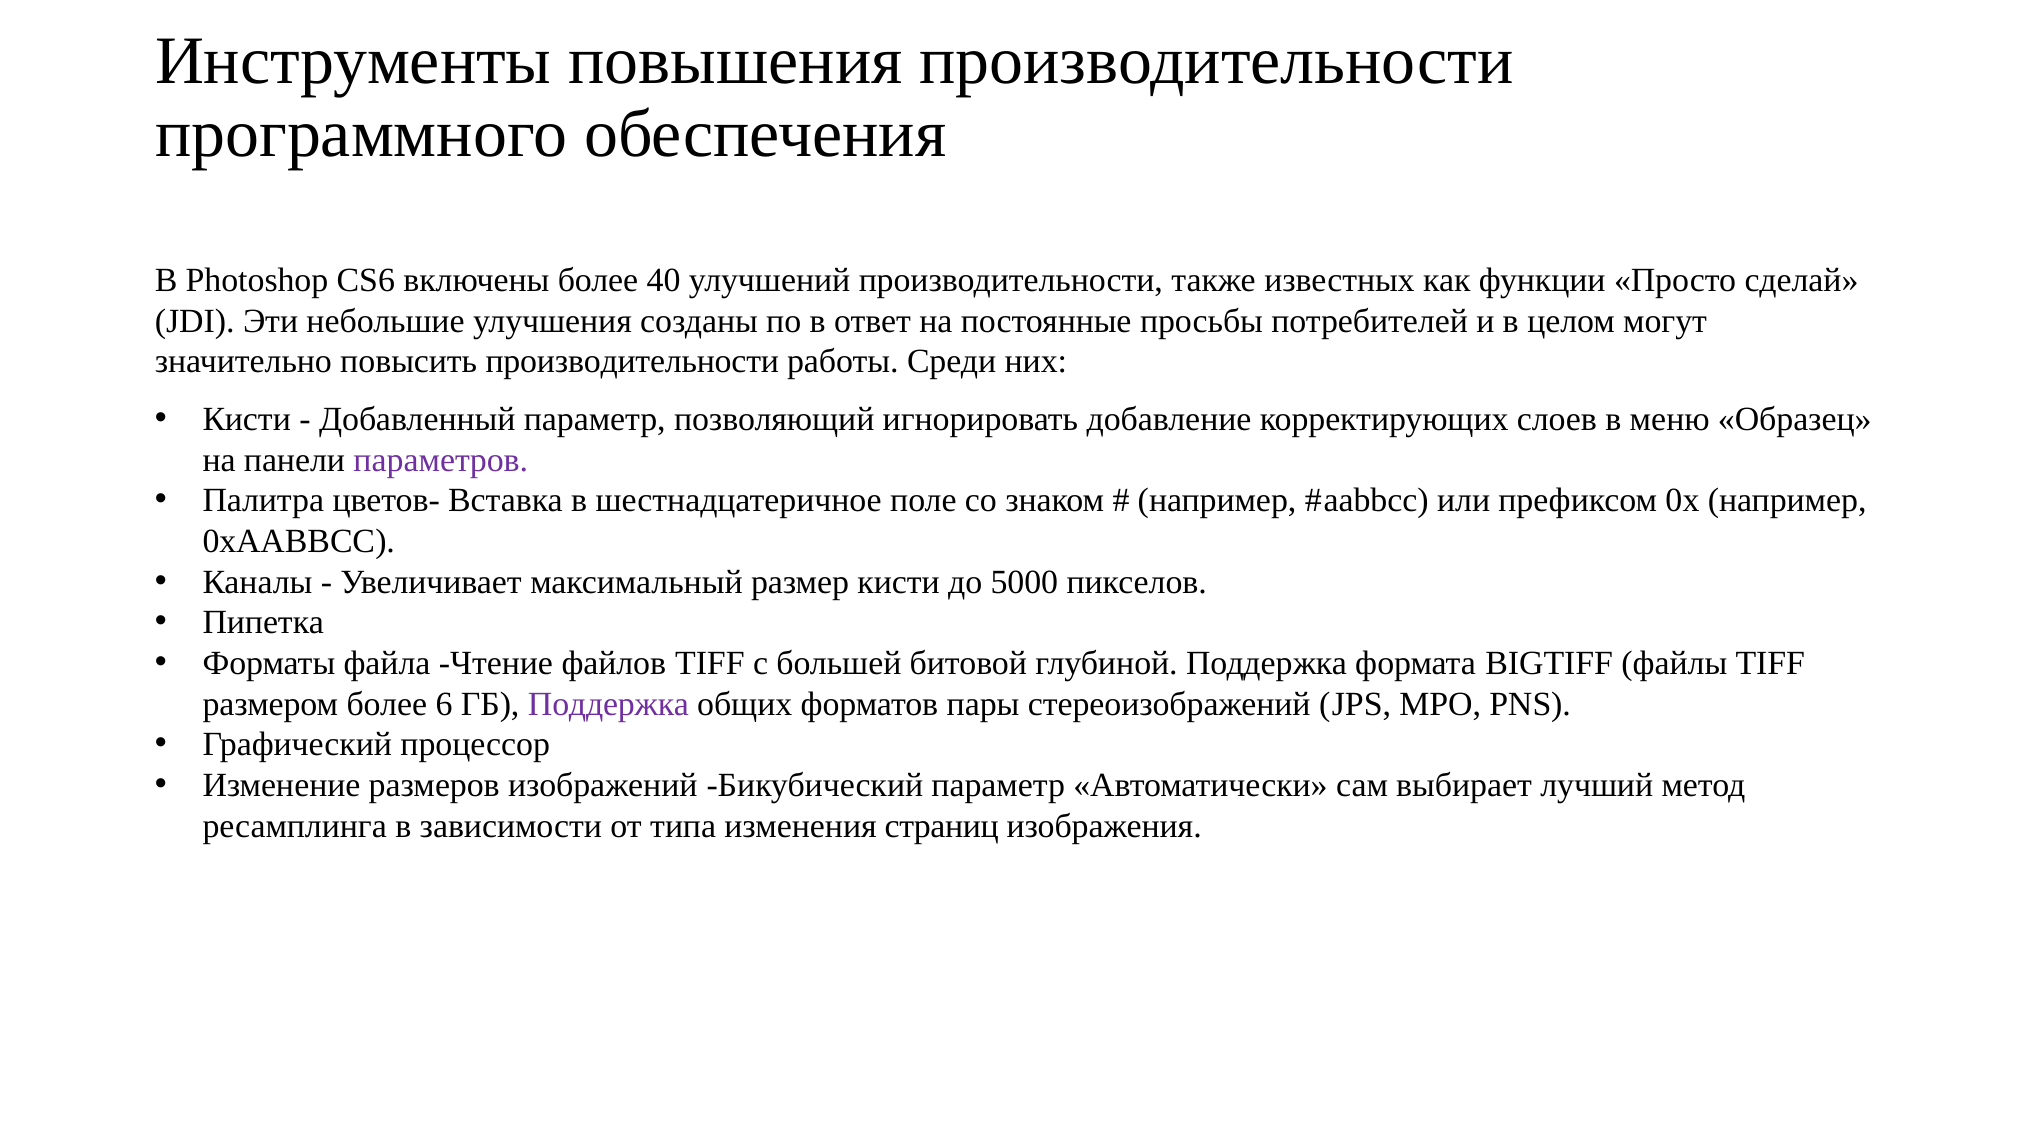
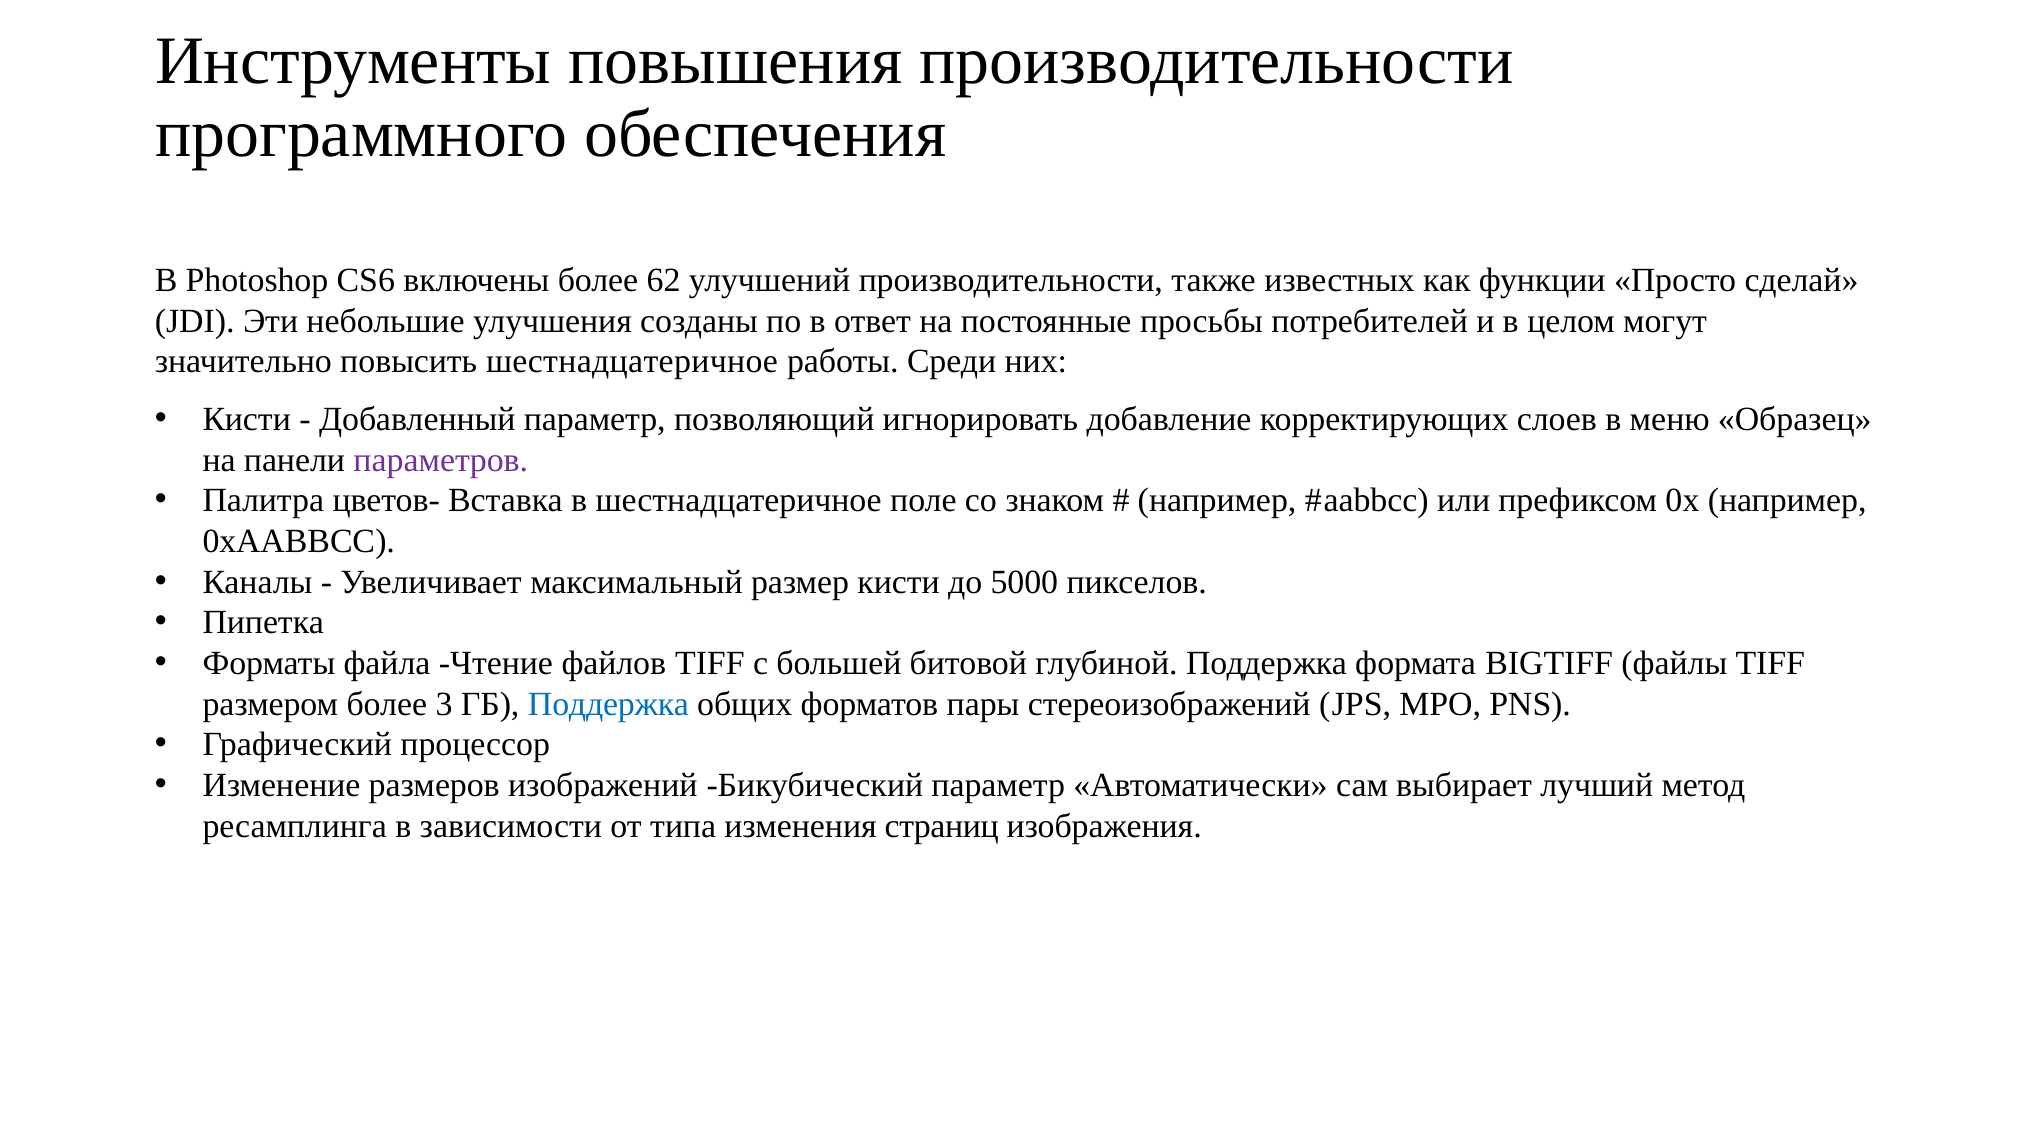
40: 40 -> 62
повысить производительности: производительности -> шестнадцатеричное
6: 6 -> 3
Поддержка at (608, 704) colour: purple -> blue
